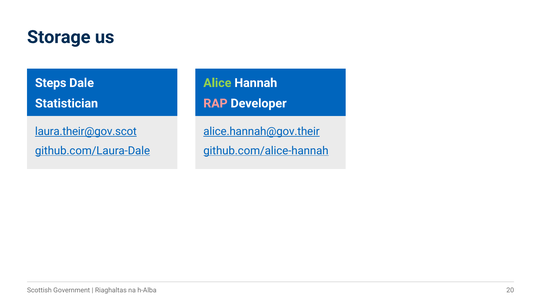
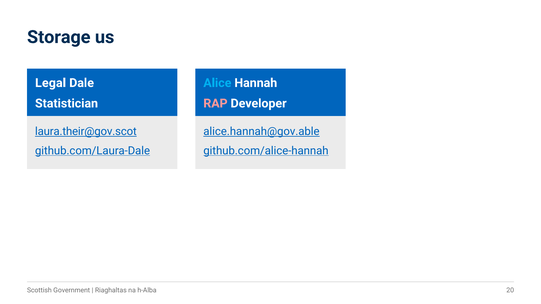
Steps: Steps -> Legal
Alice colour: light green -> light blue
alice.hannah@gov.their: alice.hannah@gov.their -> alice.hannah@gov.able
